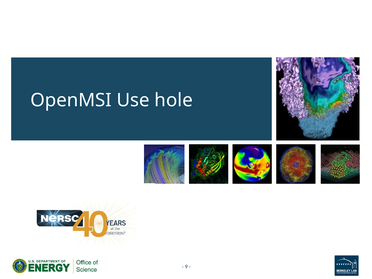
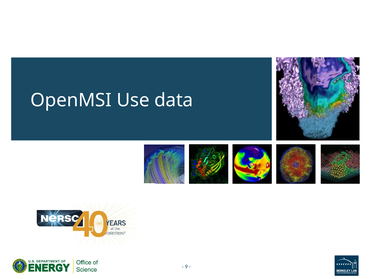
hole: hole -> data
